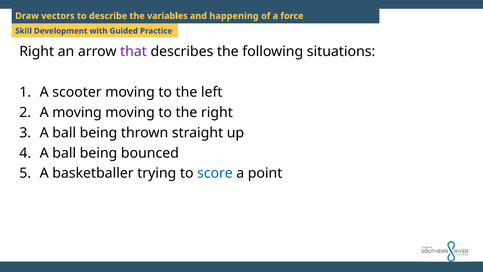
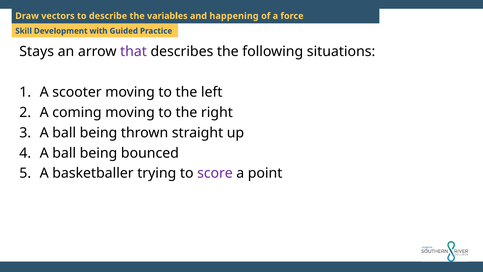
Right at (37, 52): Right -> Stays
A moving: moving -> coming
score colour: blue -> purple
